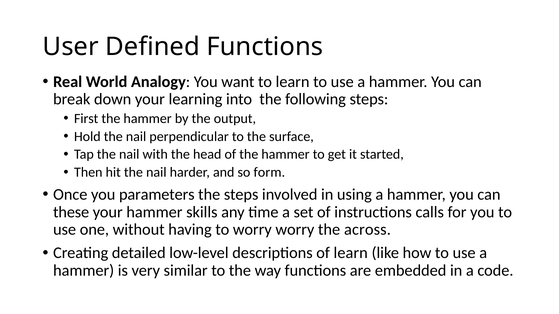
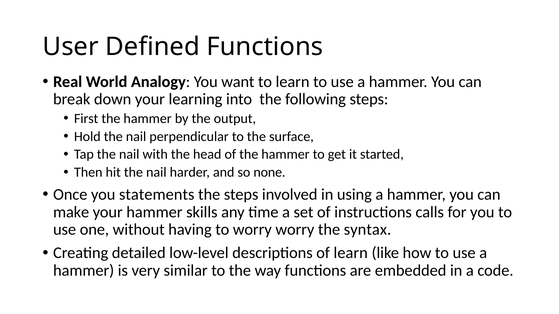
form: form -> none
parameters: parameters -> statements
these: these -> make
across: across -> syntax
